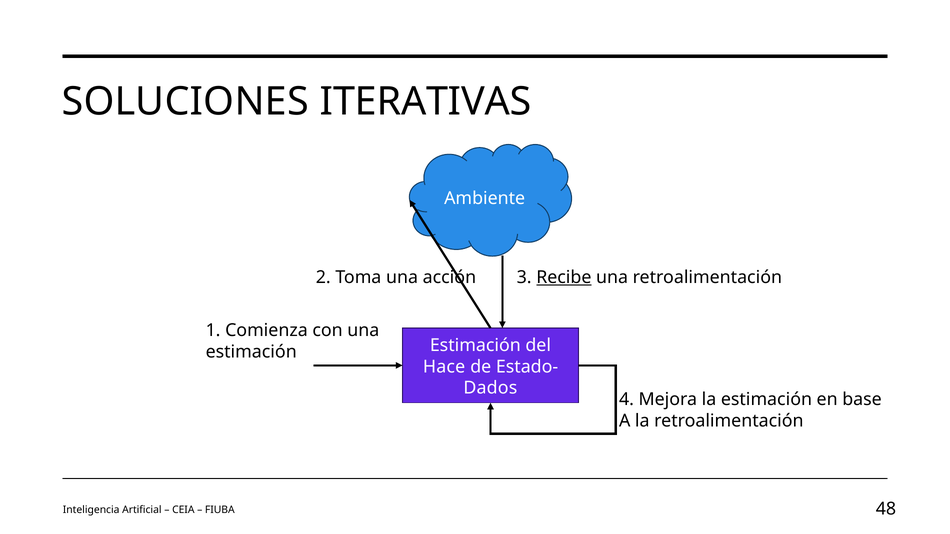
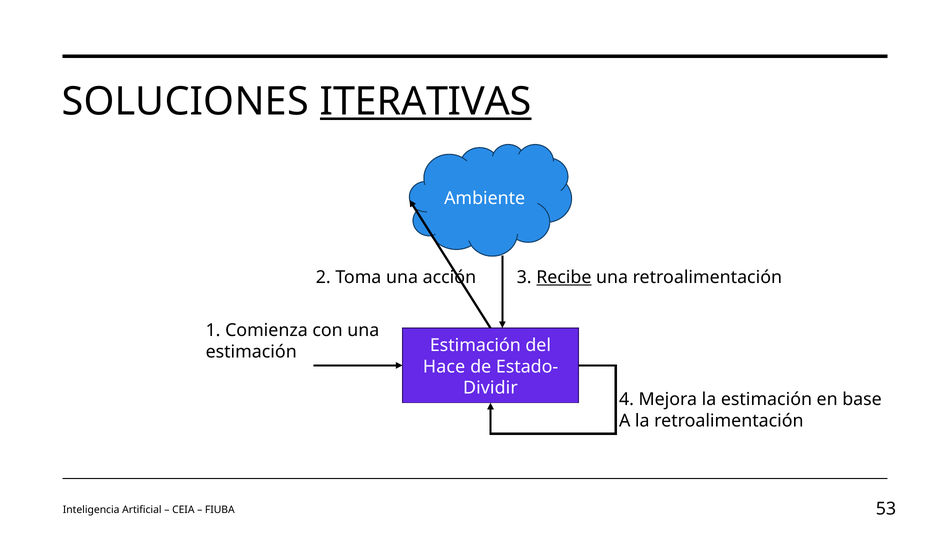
ITERATIVAS underline: none -> present
Dados: Dados -> Dividir
48: 48 -> 53
